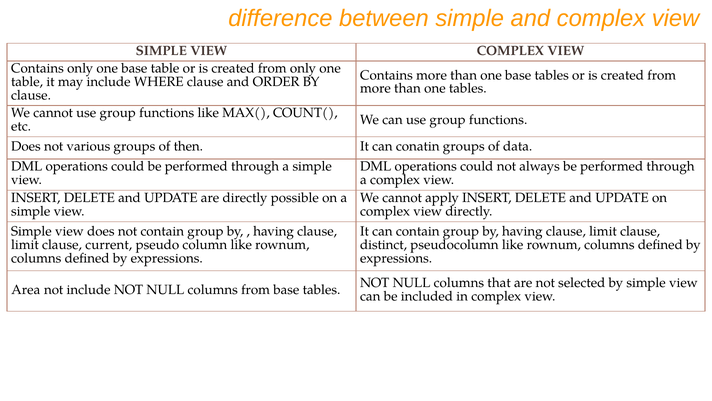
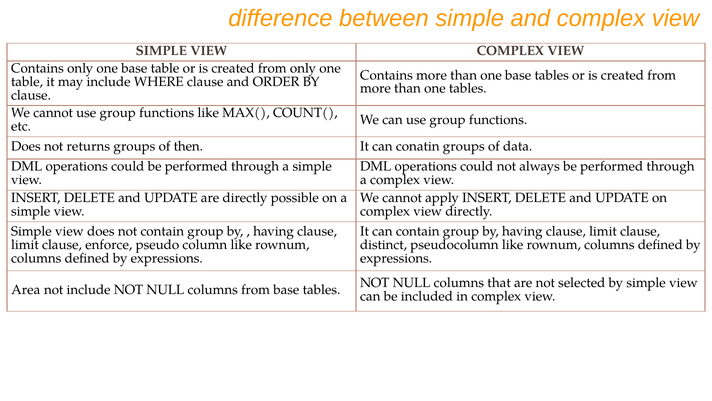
various: various -> returns
current: current -> enforce
